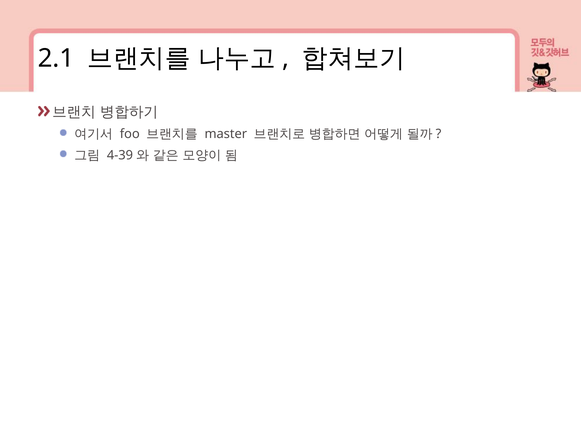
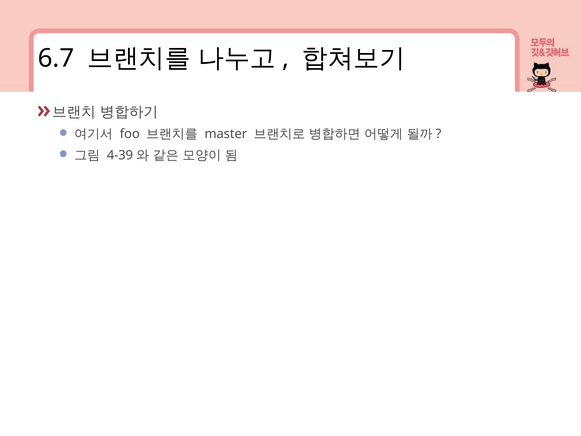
2.1: 2.1 -> 6.7
